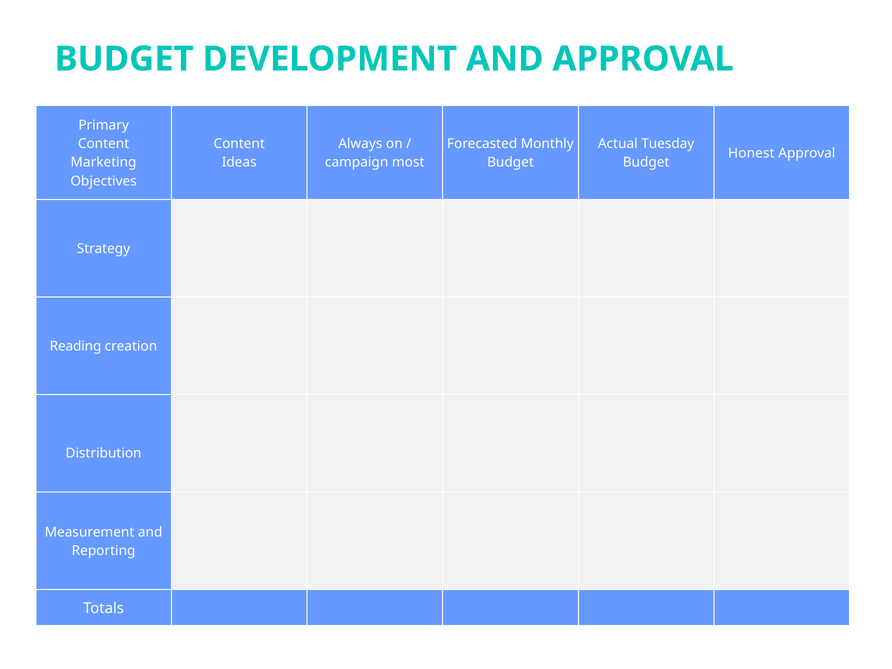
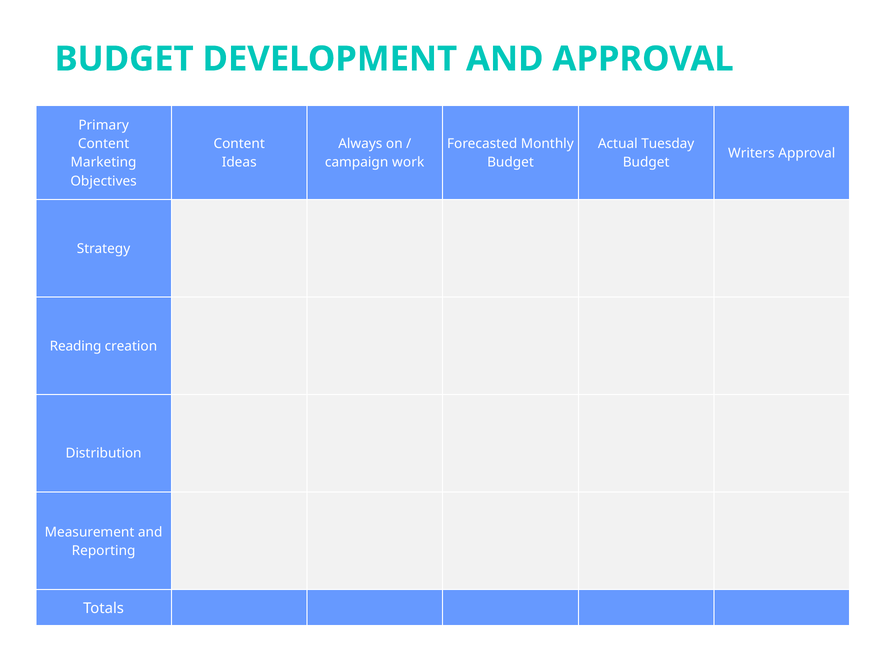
Honest: Honest -> Writers
most: most -> work
